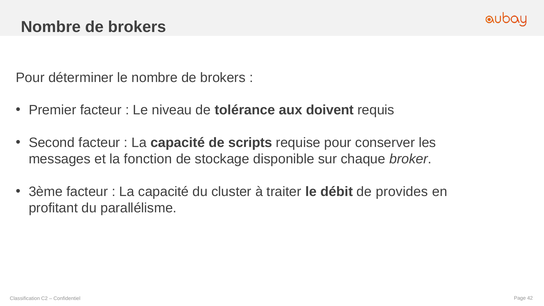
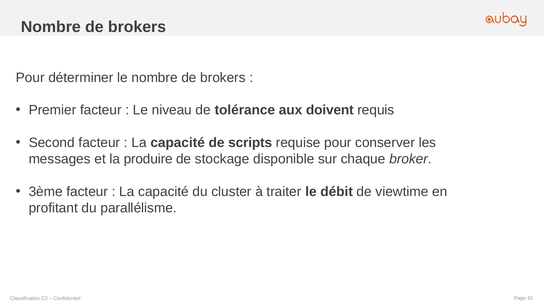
fonction: fonction -> produire
provides: provides -> viewtime
